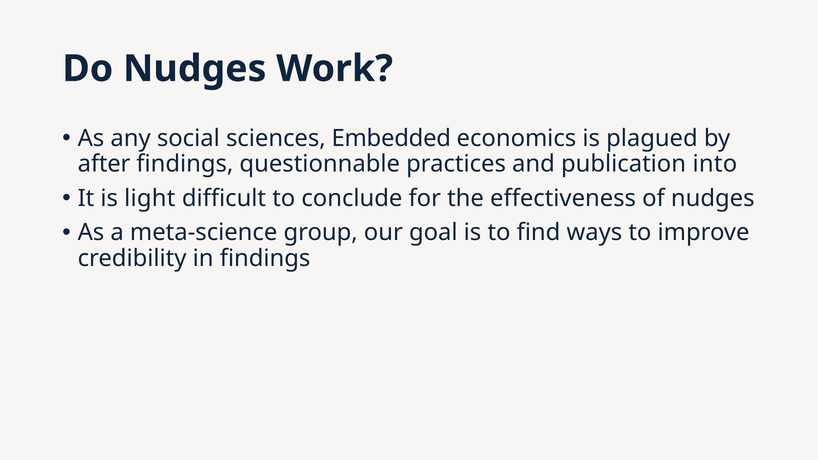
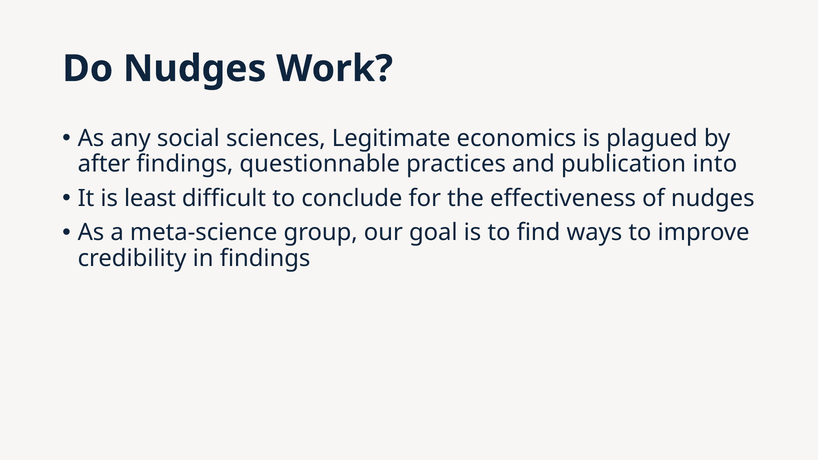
Embedded: Embedded -> Legitimate
light: light -> least
